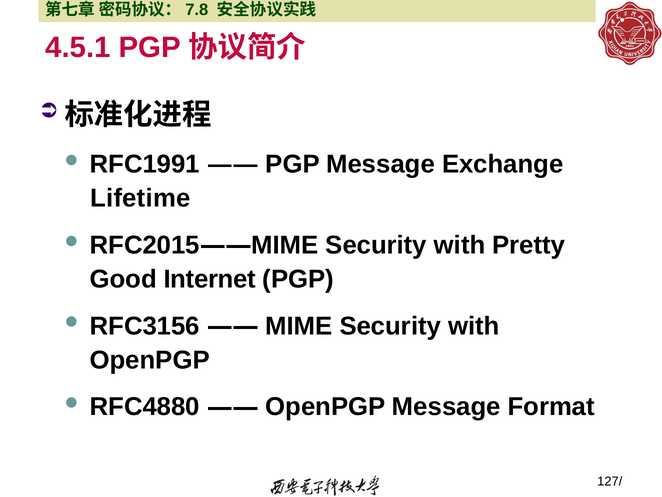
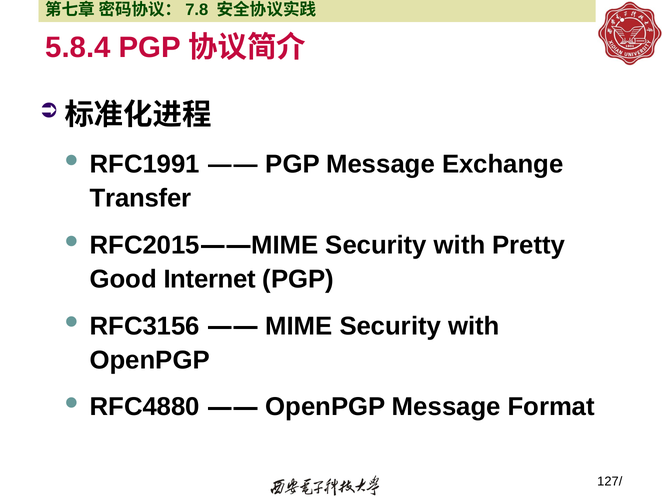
4.5.1: 4.5.1 -> 5.8.4
Lifetime: Lifetime -> Transfer
